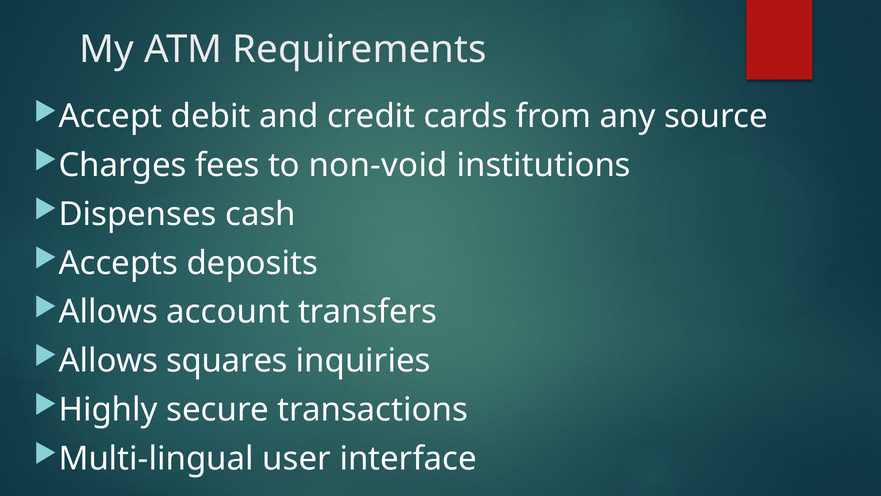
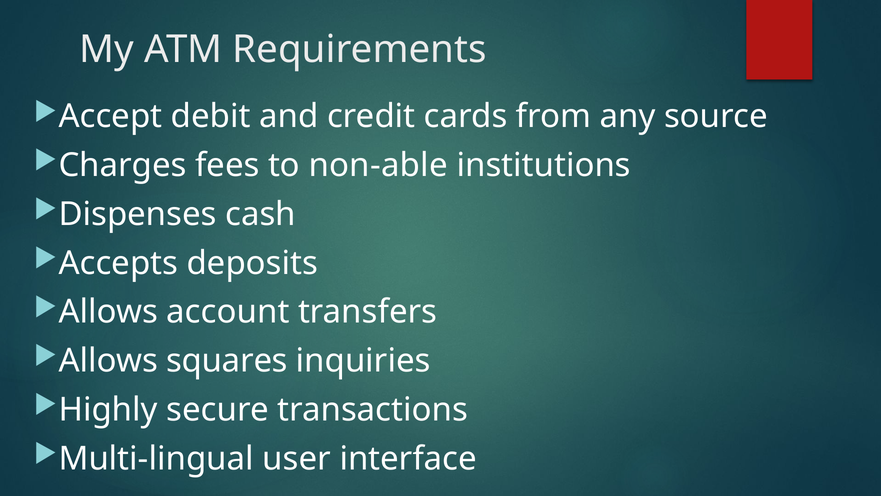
non-void: non-void -> non-able
